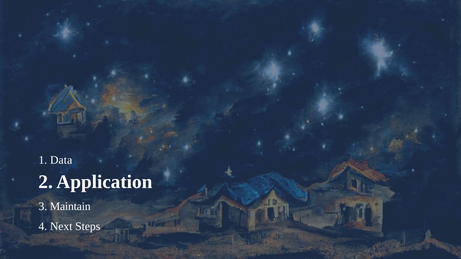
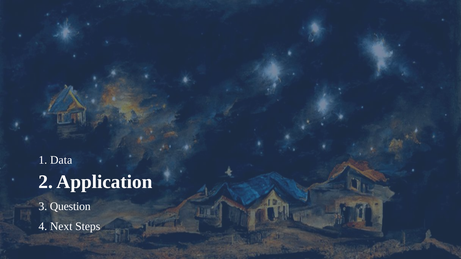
Maintain: Maintain -> Question
